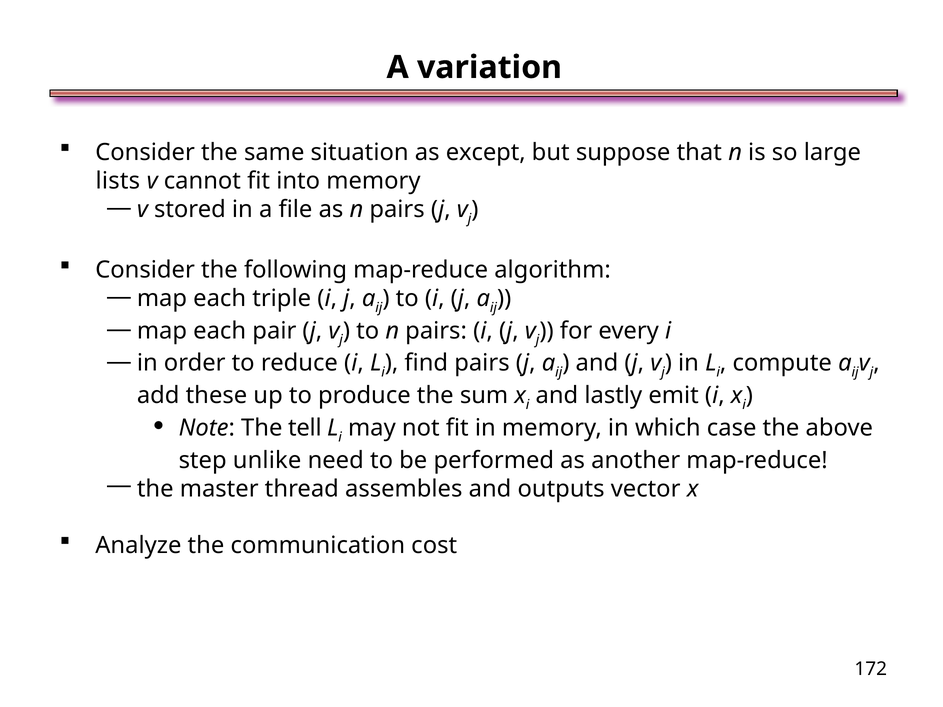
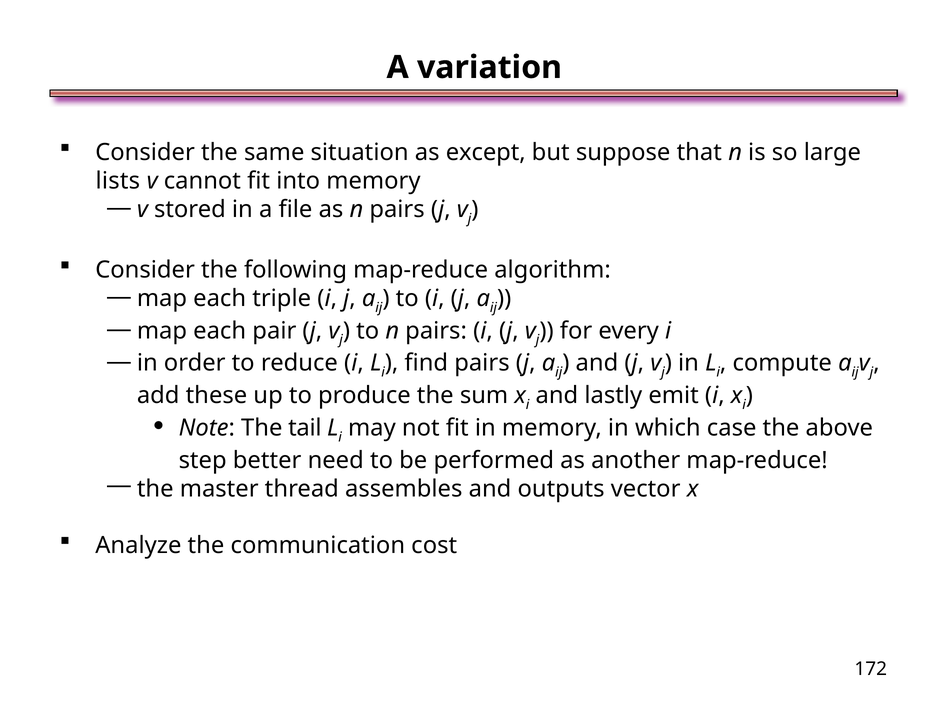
tell: tell -> tail
unlike: unlike -> better
